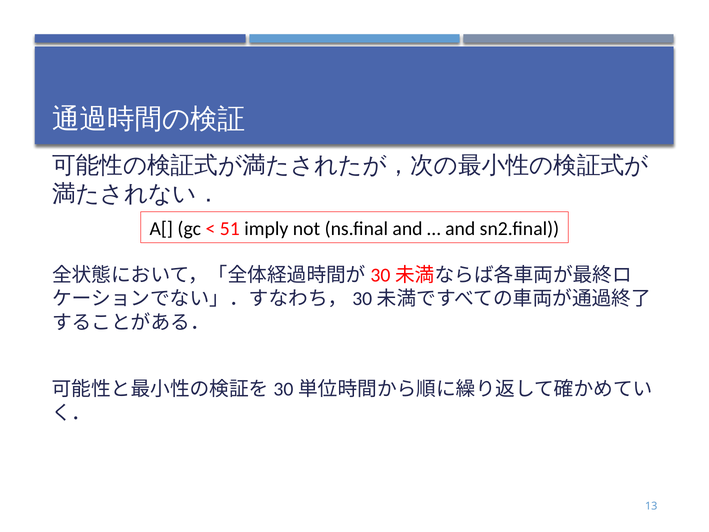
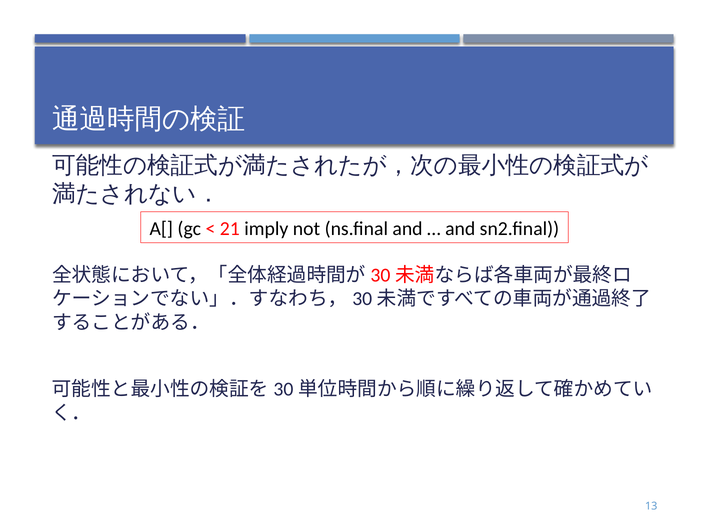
51: 51 -> 21
